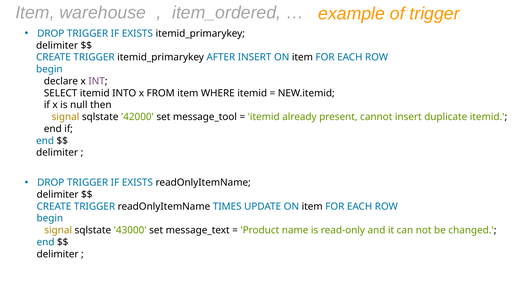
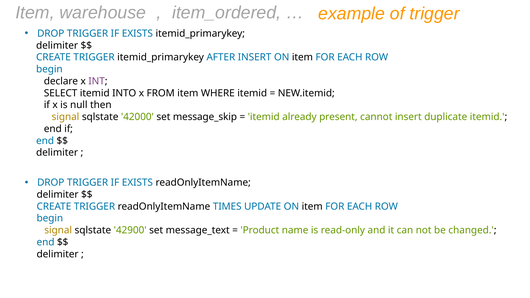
message_tool: message_tool -> message_skip
43000: 43000 -> 42900
